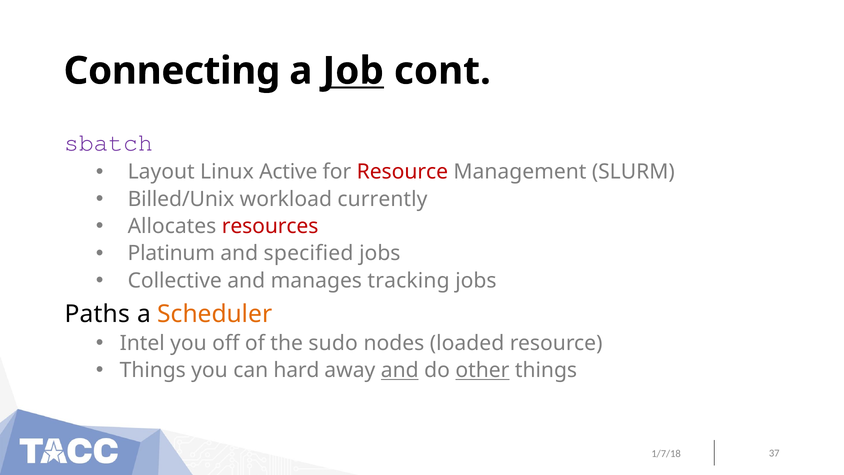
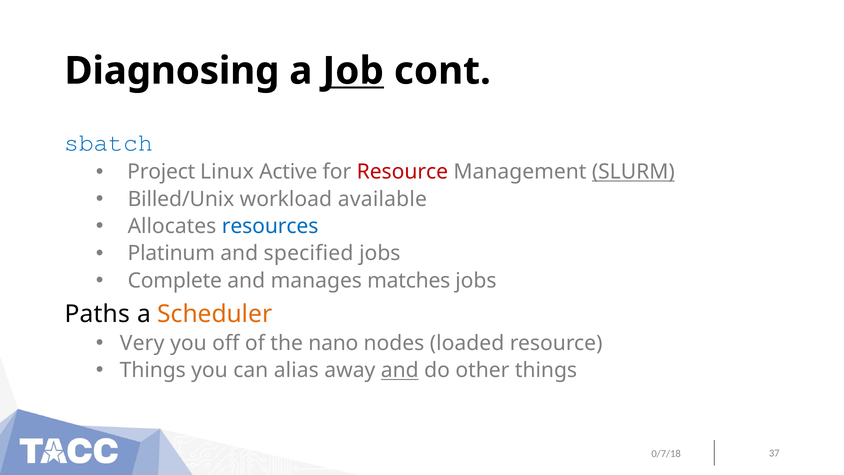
Connecting: Connecting -> Diagnosing
sbatch colour: purple -> blue
Layout: Layout -> Project
SLURM underline: none -> present
currently: currently -> available
resources colour: red -> blue
Collective: Collective -> Complete
tracking: tracking -> matches
Intel: Intel -> Very
sudo: sudo -> nano
hard: hard -> alias
other underline: present -> none
1/7/18: 1/7/18 -> 0/7/18
